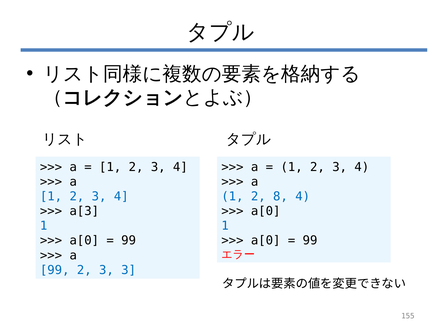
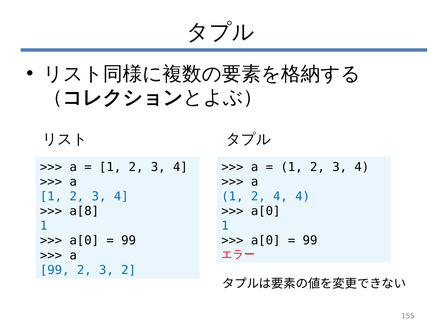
2 8: 8 -> 4
a[3: a[3 -> a[8
3 3: 3 -> 2
